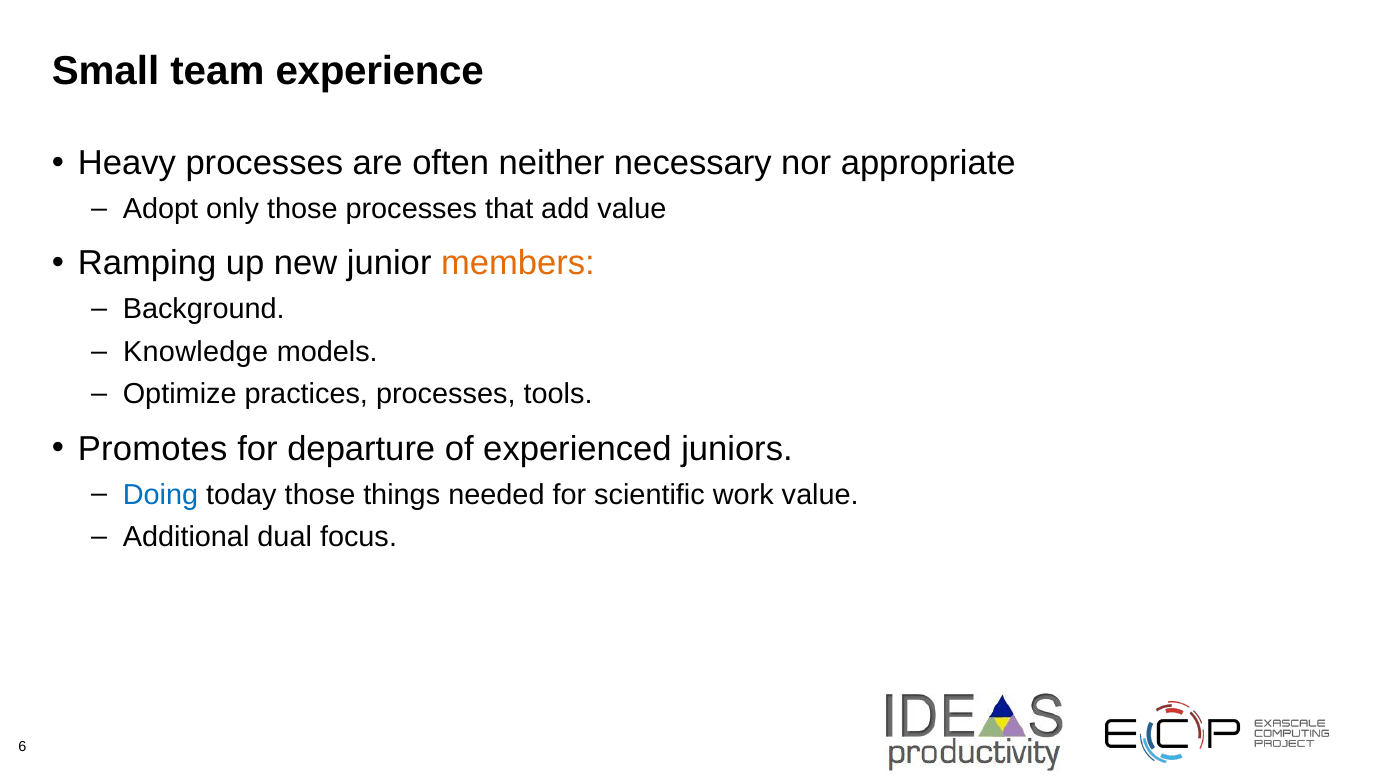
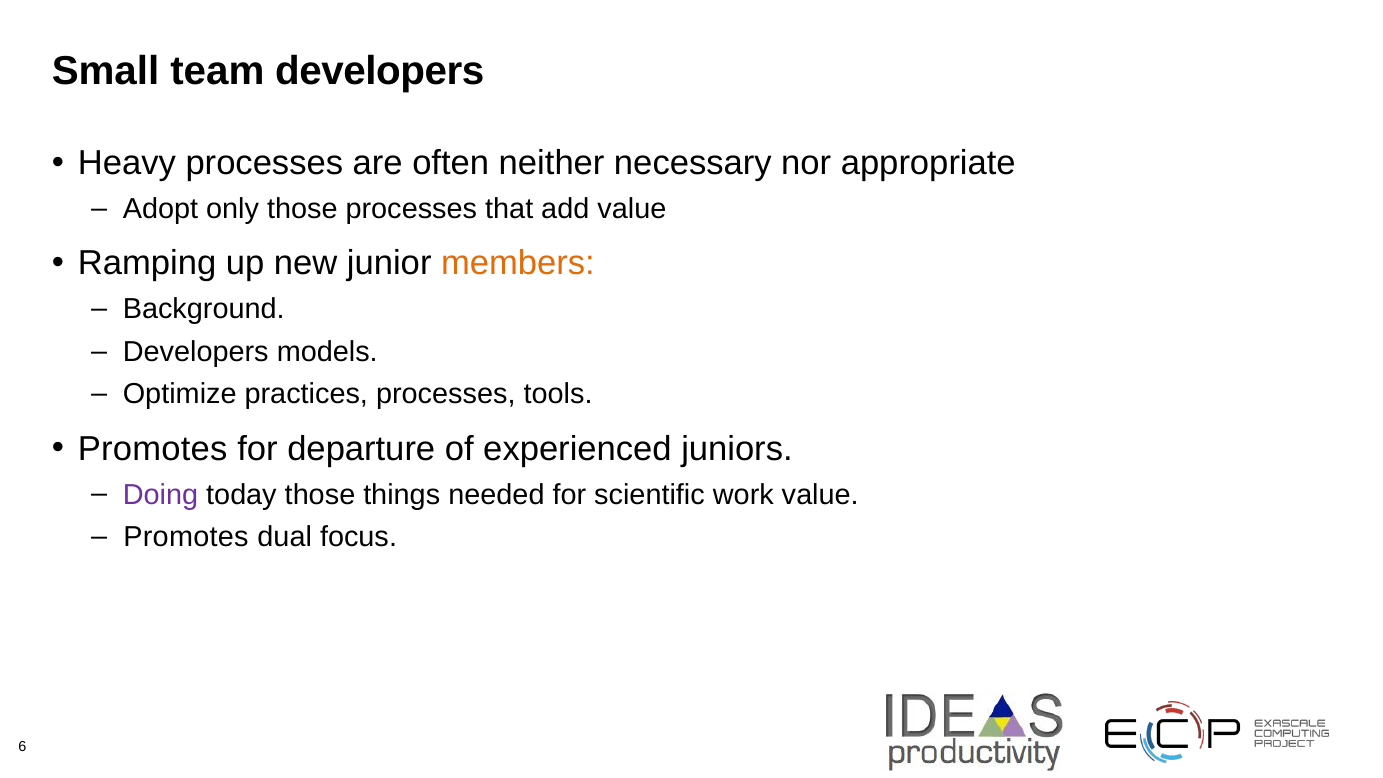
team experience: experience -> developers
Knowledge at (196, 352): Knowledge -> Developers
Doing colour: blue -> purple
Additional at (186, 537): Additional -> Promotes
